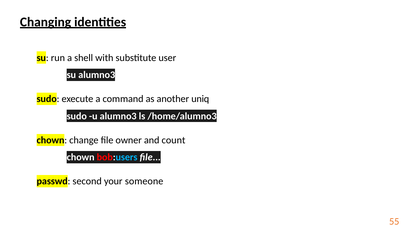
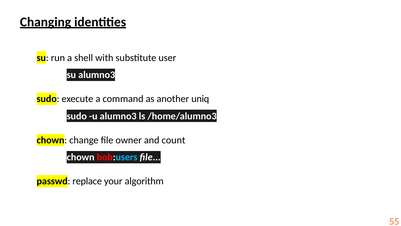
second: second -> replace
someone: someone -> algorithm
